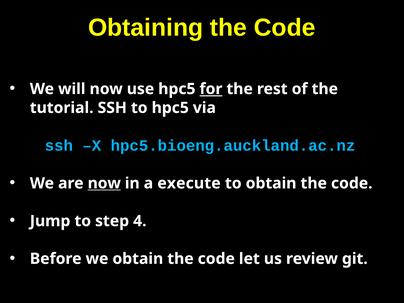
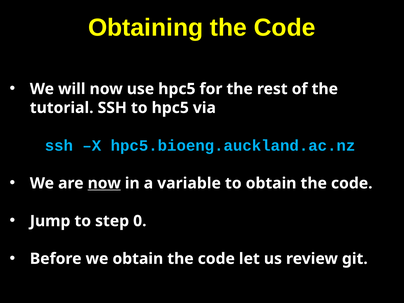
for underline: present -> none
execute: execute -> variable
4: 4 -> 0
